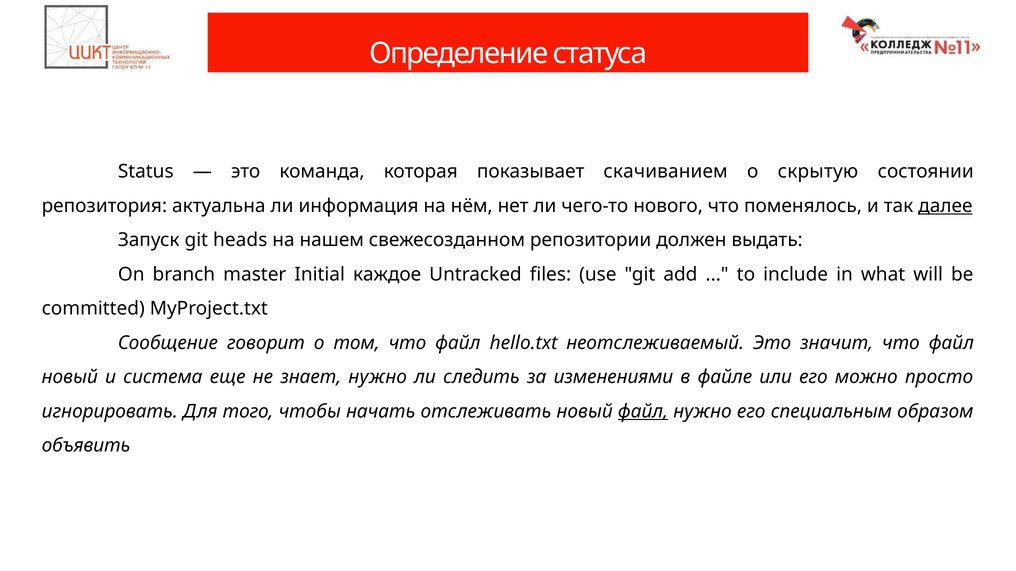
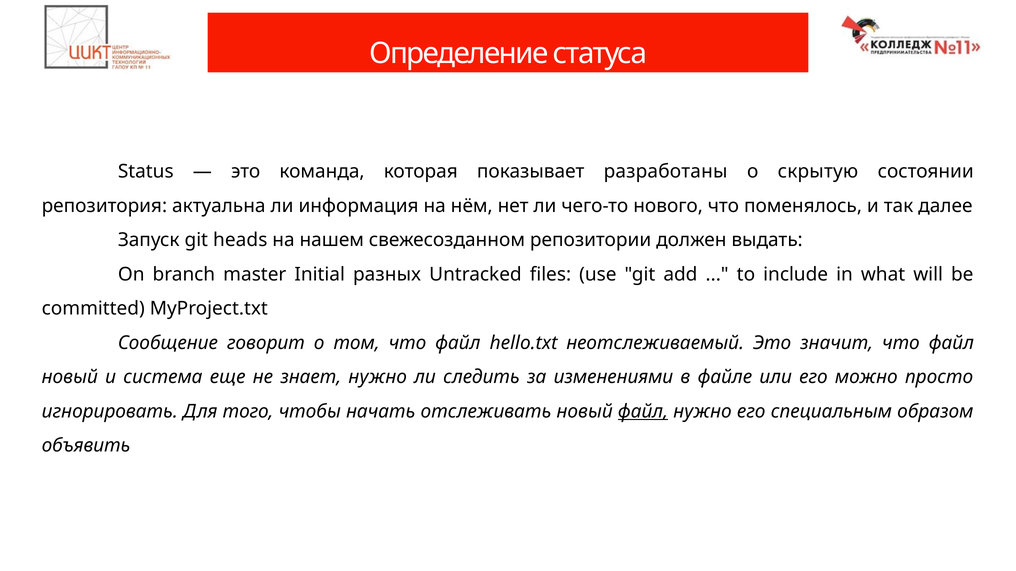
скачиванием: скачиванием -> разработаны
далее underline: present -> none
каждое: каждое -> разных
